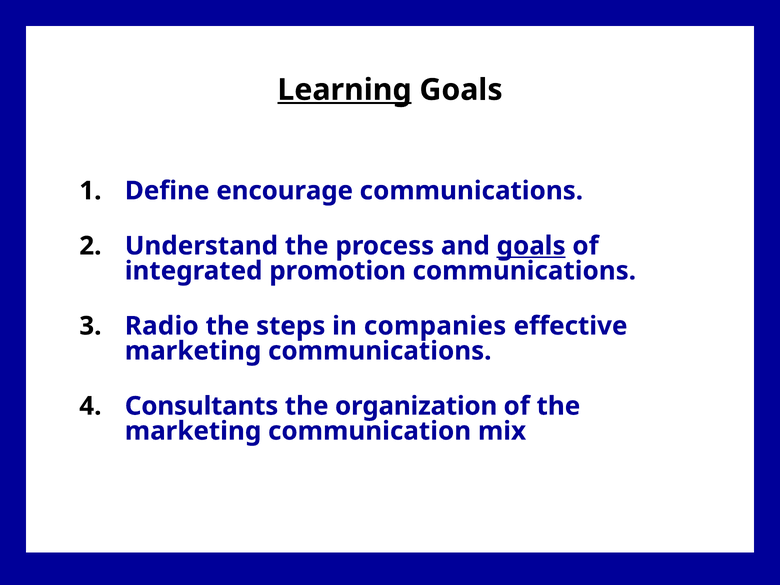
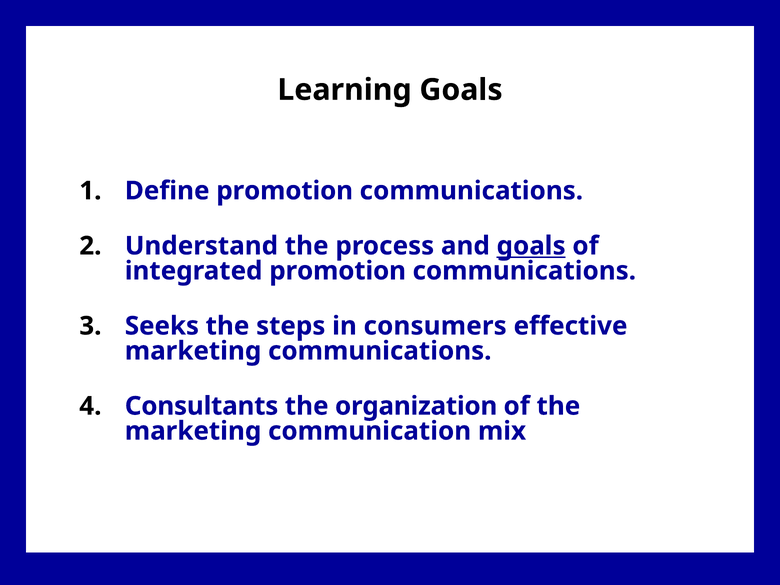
Learning underline: present -> none
Define encourage: encourage -> promotion
Radio: Radio -> Seeks
companies: companies -> consumers
